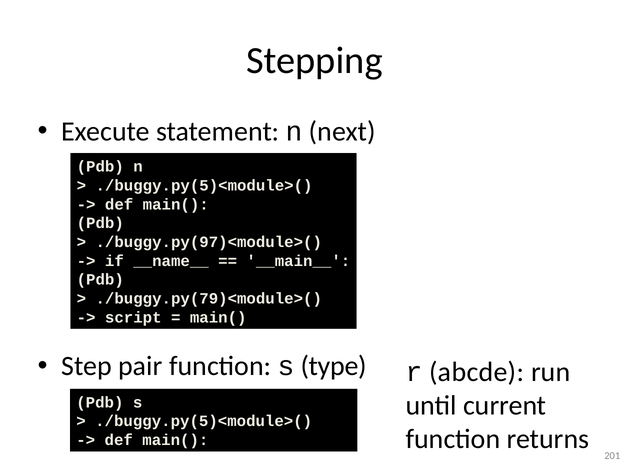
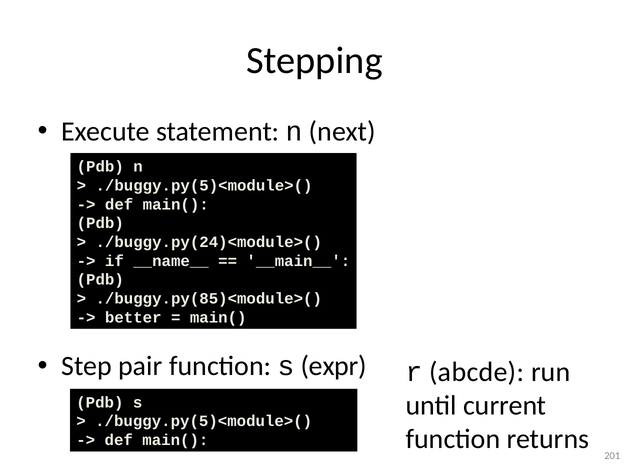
./buggy.py(97)<module>(: ./buggy.py(97)<module>( -> ./buggy.py(24)<module>(
./buggy.py(79)<module>(: ./buggy.py(79)<module>( -> ./buggy.py(85)<module>(
script: script -> better
type: type -> expr
